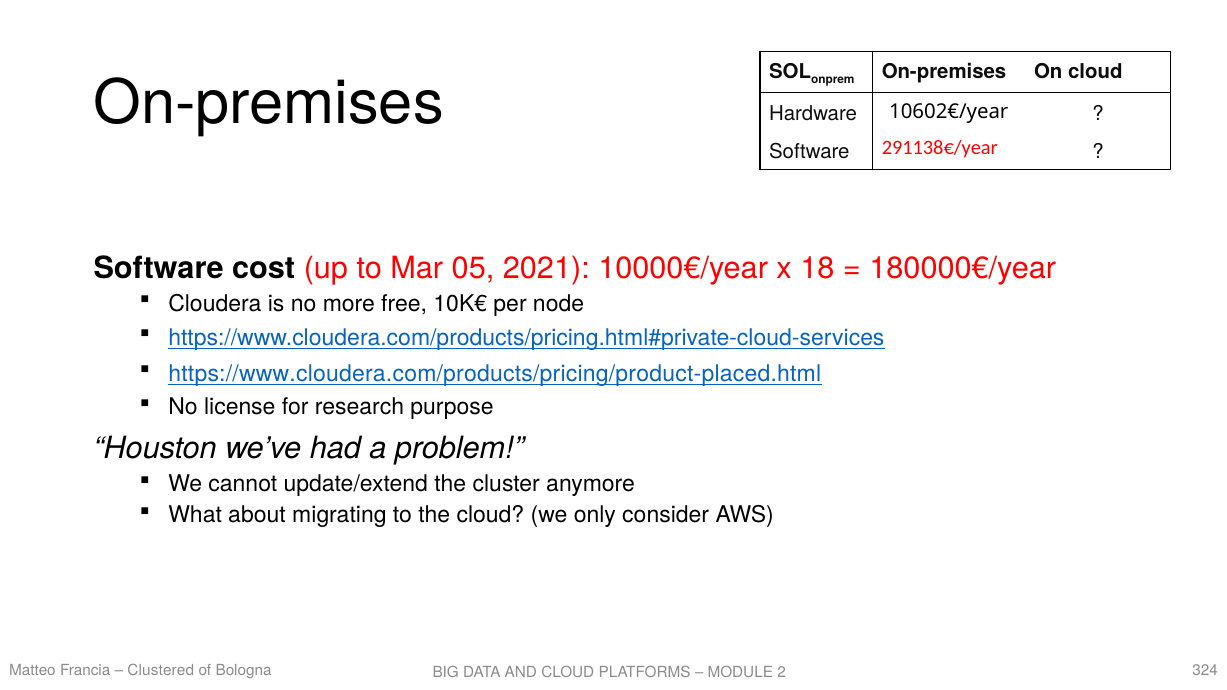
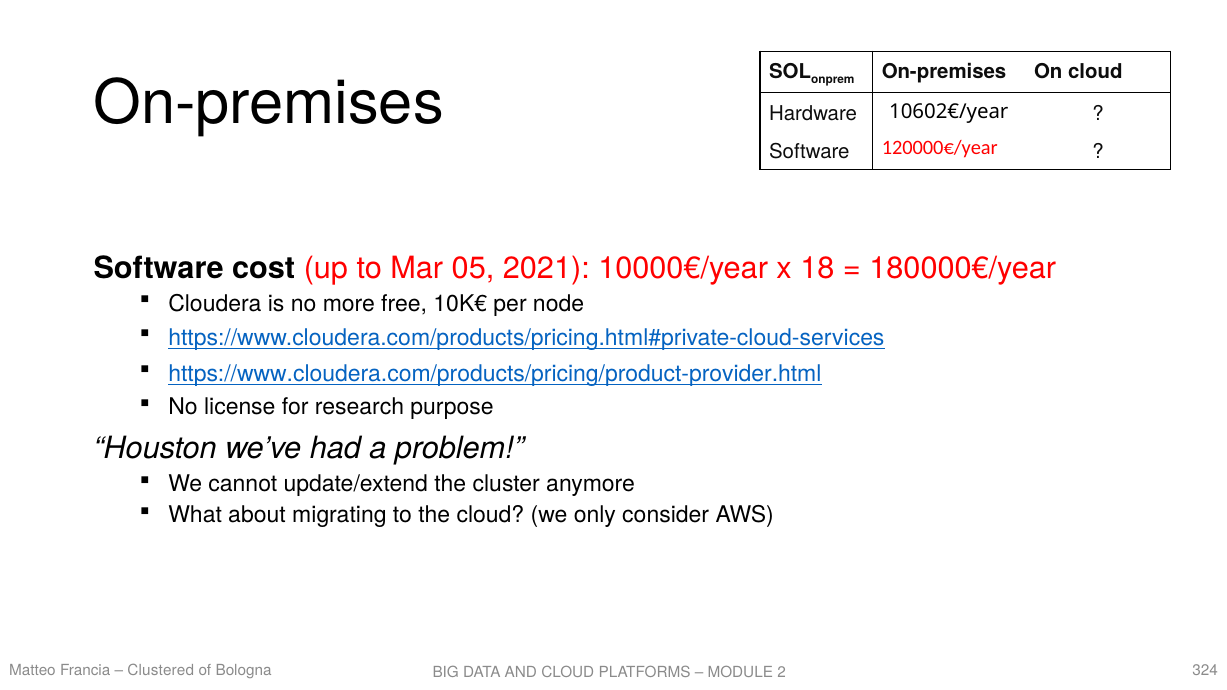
291138€/year: 291138€/year -> 120000€/year
https://www.cloudera.com/products/pricing/product-placed.html: https://www.cloudera.com/products/pricing/product-placed.html -> https://www.cloudera.com/products/pricing/product-provider.html
